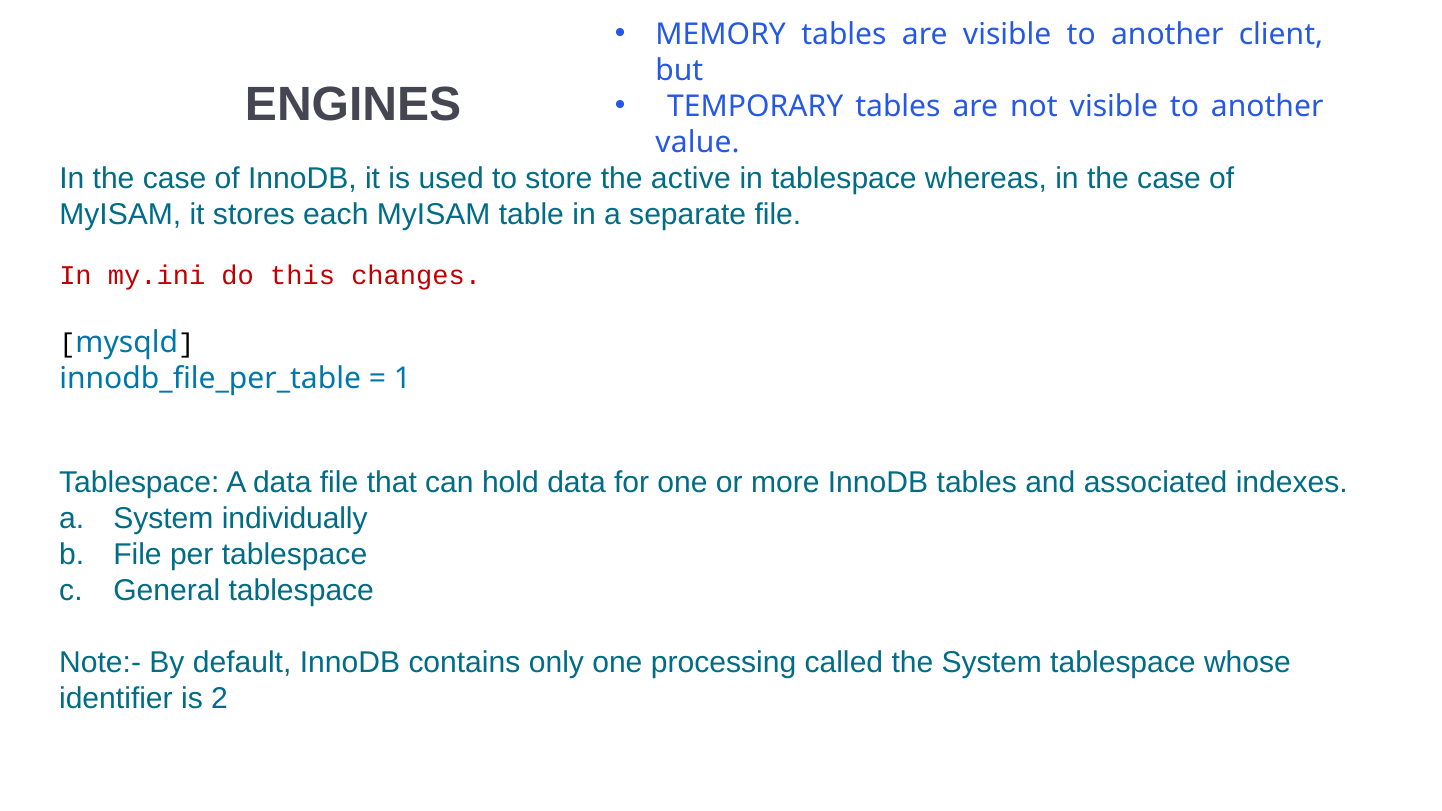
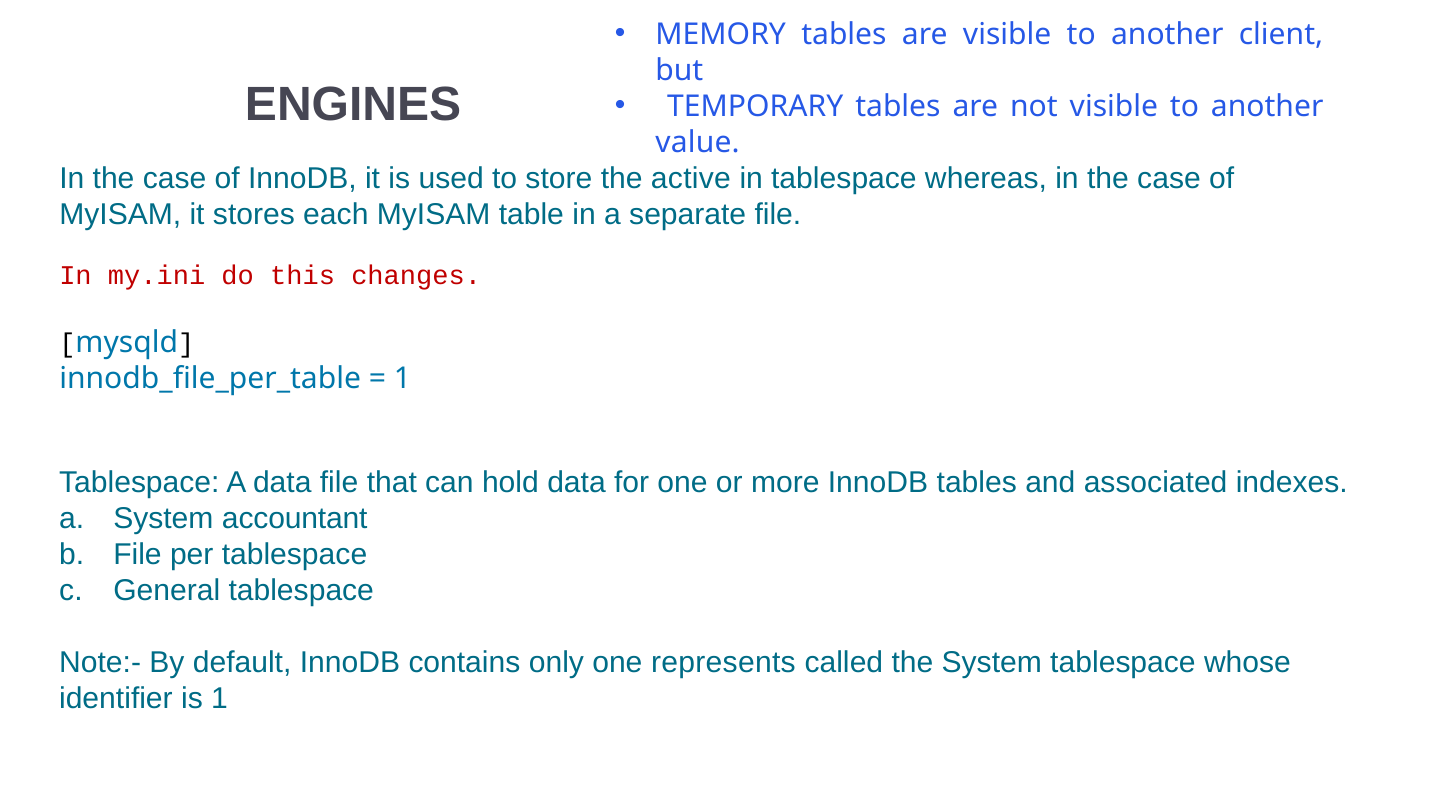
individually: individually -> accountant
processing: processing -> represents
is 2: 2 -> 1
